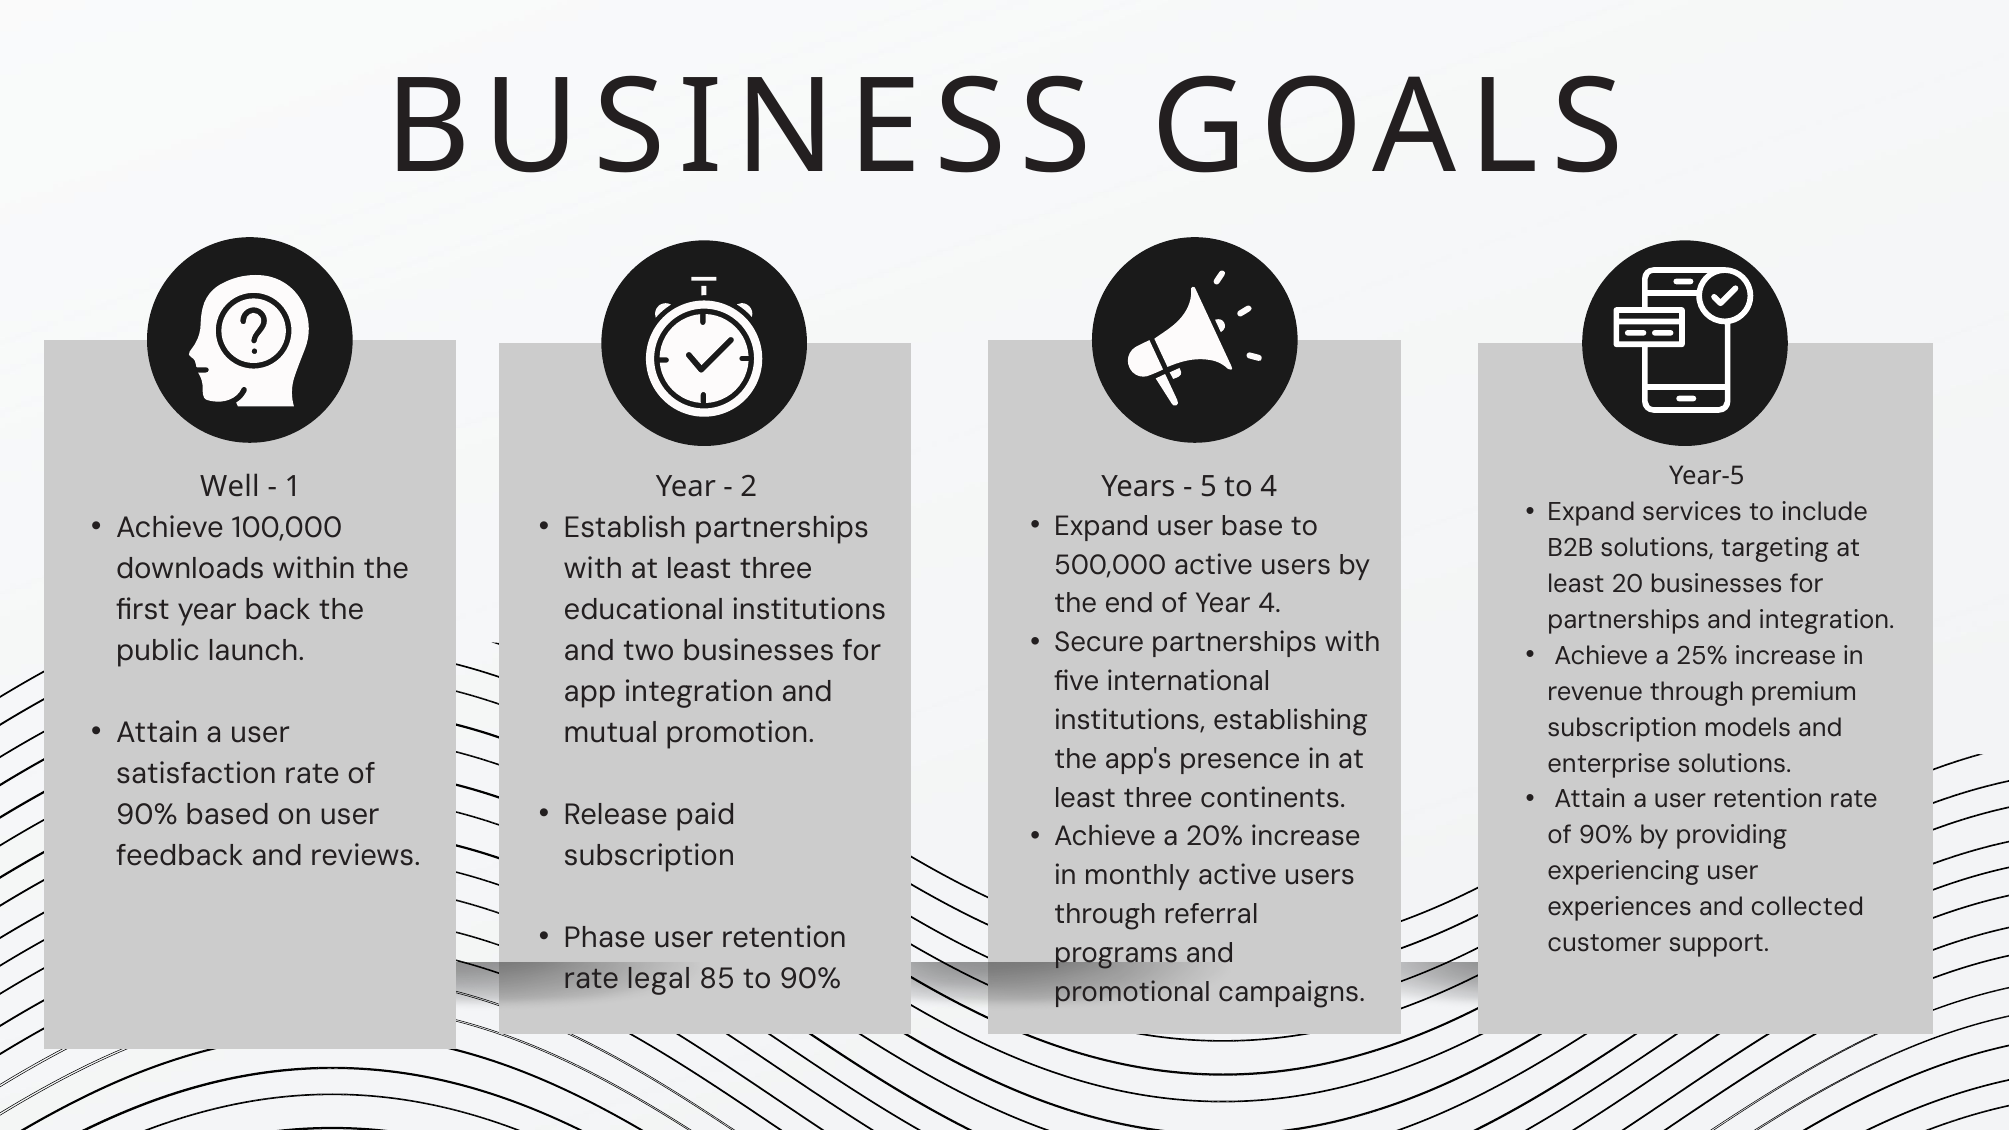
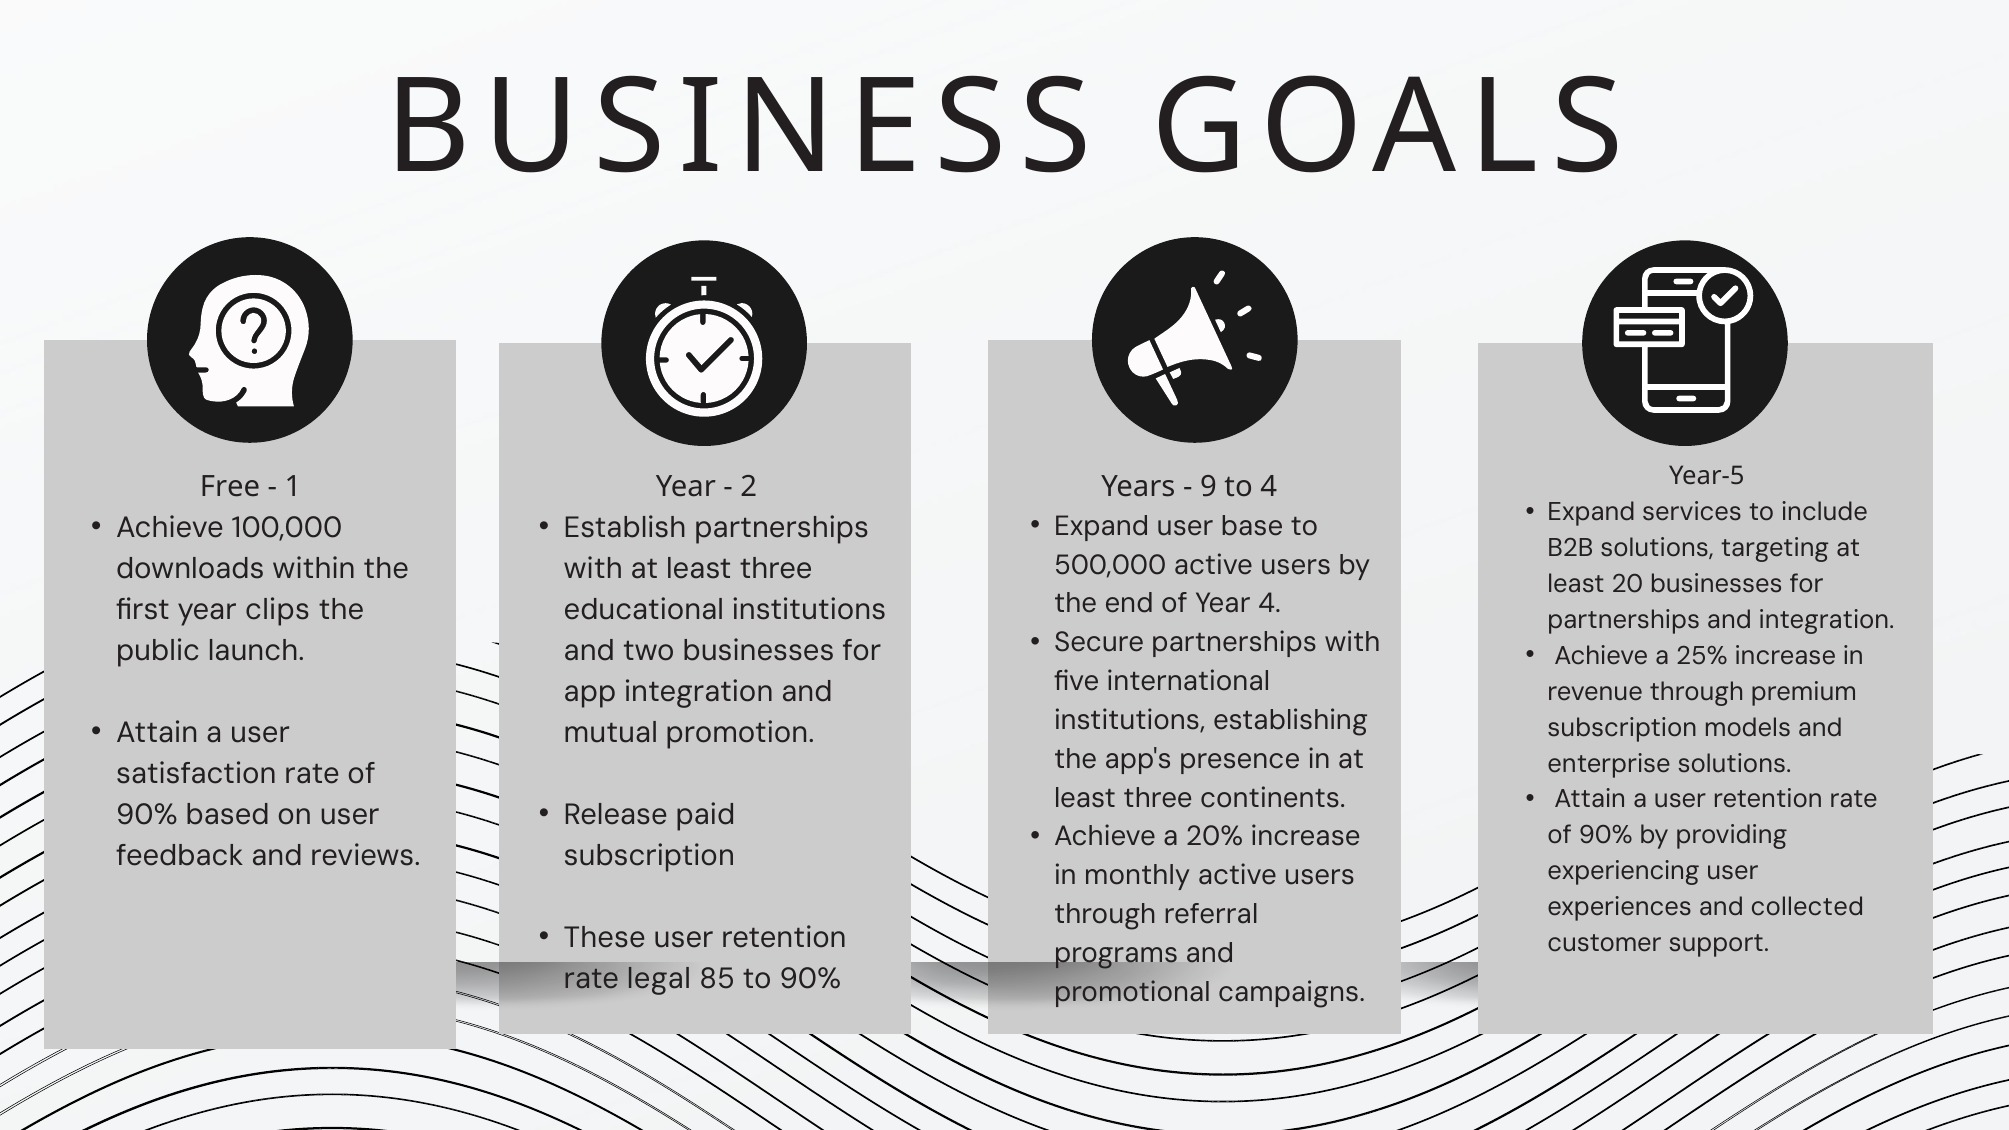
Well: Well -> Free
5: 5 -> 9
back: back -> clips
Phase: Phase -> These
